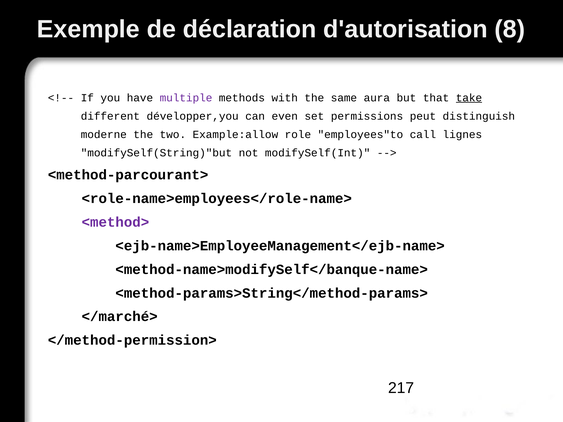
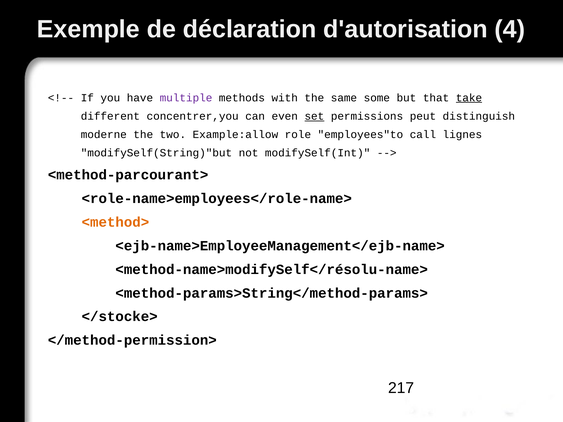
8: 8 -> 4
aura: aura -> some
développer,you: développer,you -> concentrer,you
set underline: none -> present
<method> colour: purple -> orange
<method-name>modifySelf</banque-name>: <method-name>modifySelf</banque-name> -> <method-name>modifySelf</résolu-name>
</marché>: </marché> -> </stocke>
